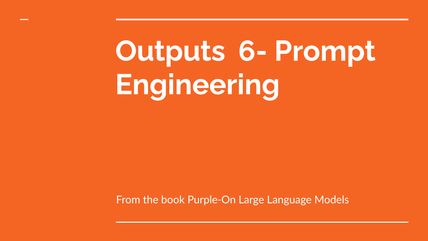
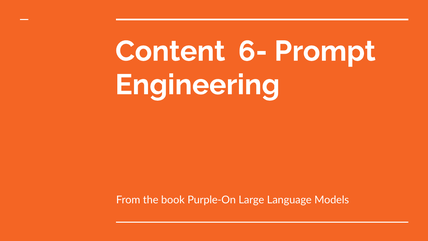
Outputs: Outputs -> Content
